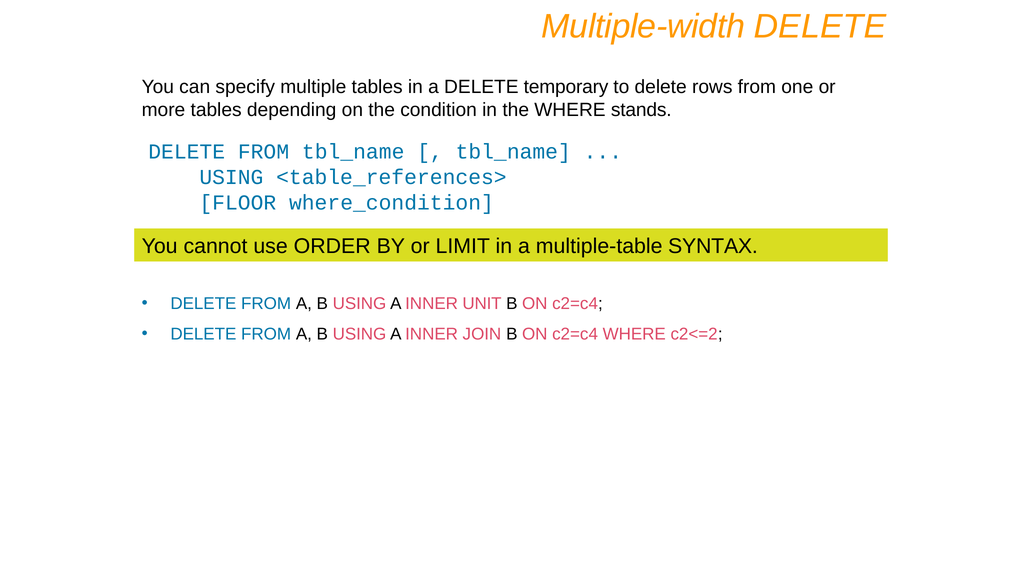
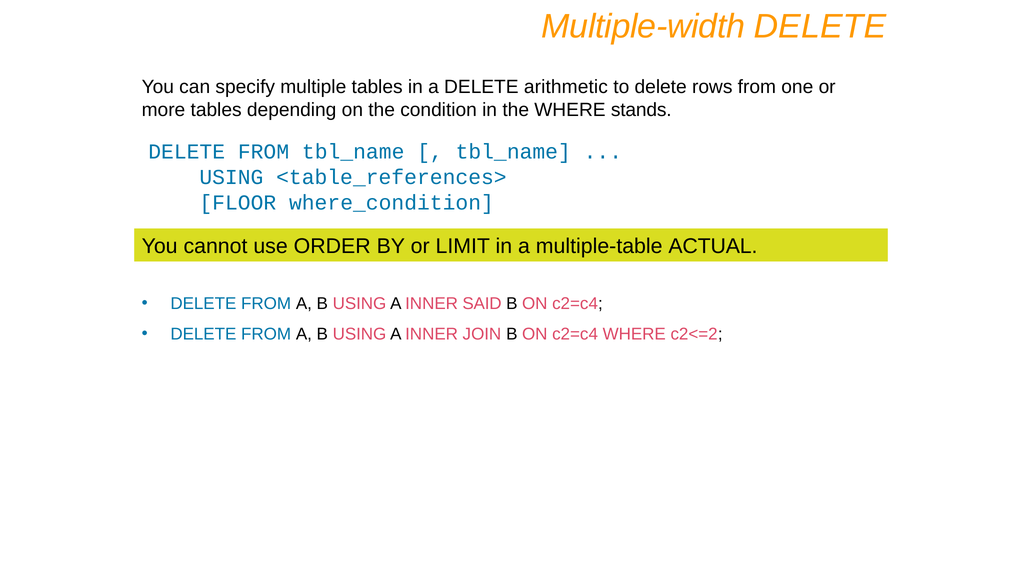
temporary: temporary -> arithmetic
SYNTAX: SYNTAX -> ACTUAL
UNIT: UNIT -> SAID
